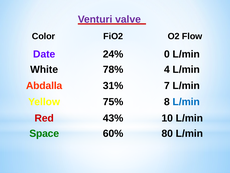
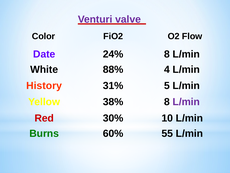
24% 0: 0 -> 8
78%: 78% -> 88%
Abdalla: Abdalla -> History
7: 7 -> 5
75%: 75% -> 38%
L/min at (186, 102) colour: blue -> purple
43%: 43% -> 30%
Space: Space -> Burns
80: 80 -> 55
